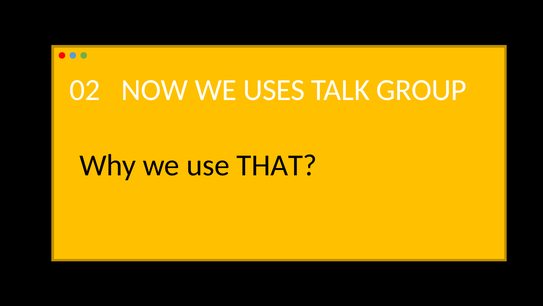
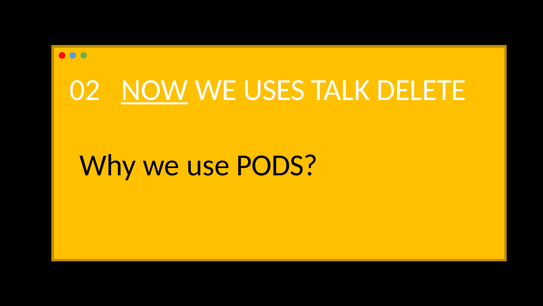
NOW underline: none -> present
GROUP: GROUP -> DELETE
THAT: THAT -> PODS
